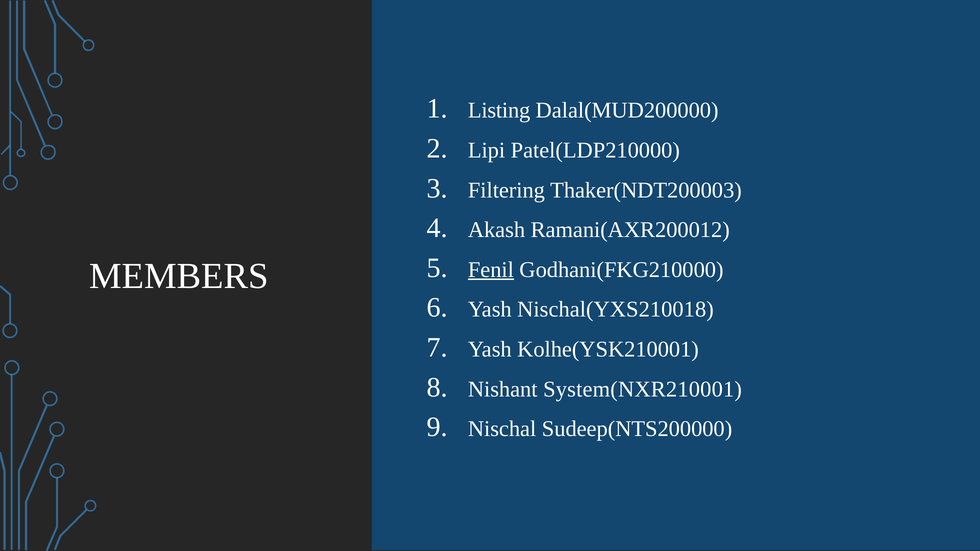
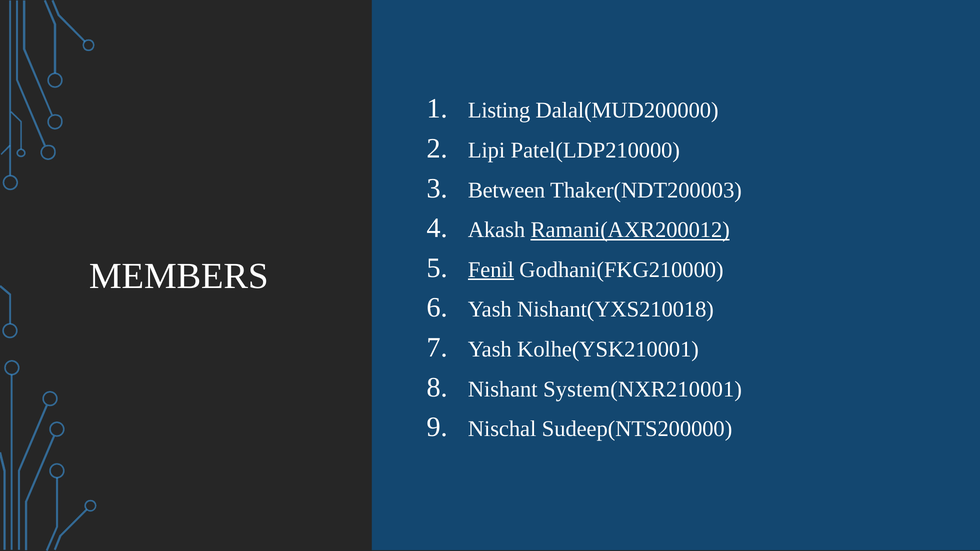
Filtering: Filtering -> Between
Ramani(AXR200012 underline: none -> present
Nischal(YXS210018: Nischal(YXS210018 -> Nishant(YXS210018
